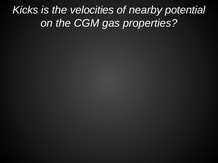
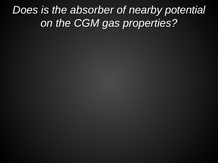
Kicks: Kicks -> Does
velocities: velocities -> absorber
